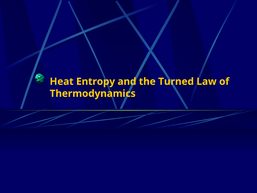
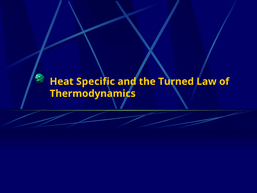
Entropy: Entropy -> Specific
